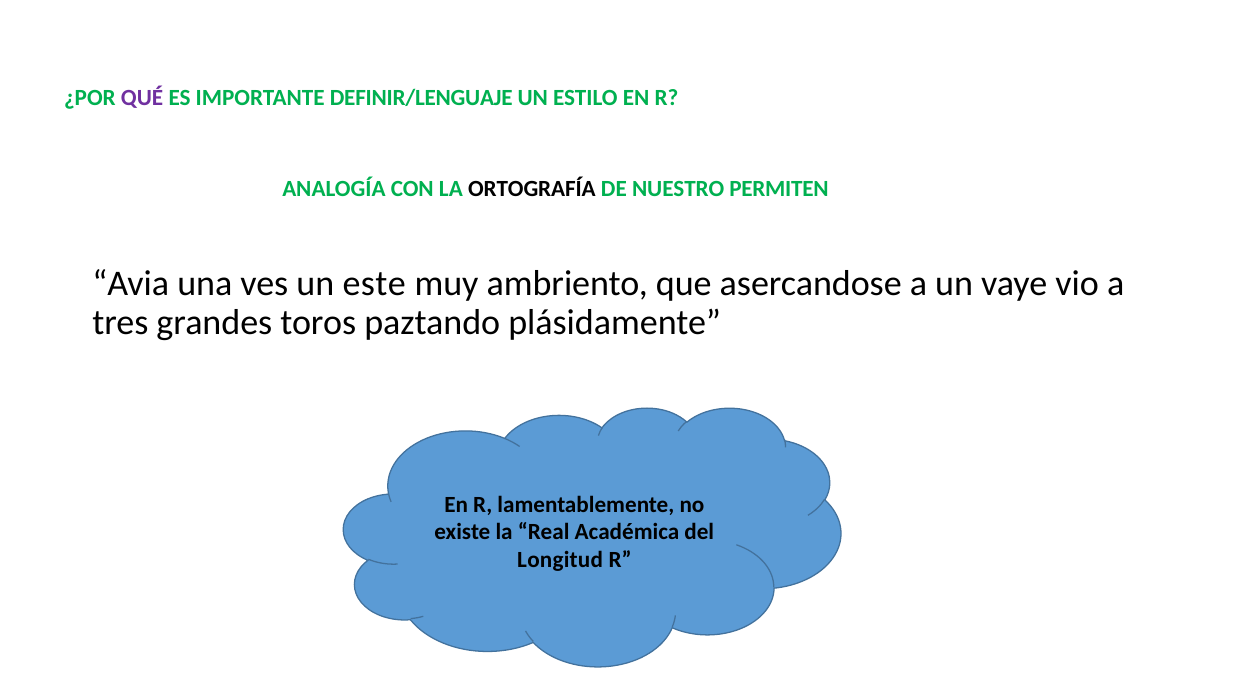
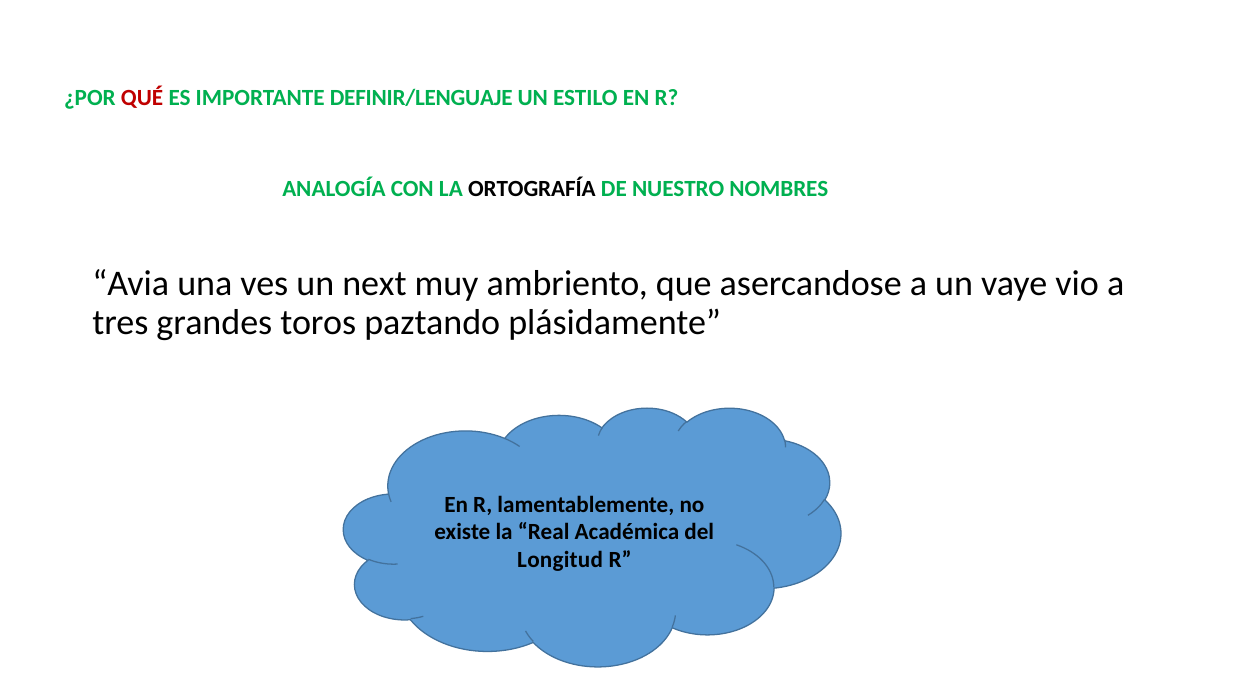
QUÉ colour: purple -> red
PERMITEN: PERMITEN -> NOMBRES
este: este -> next
